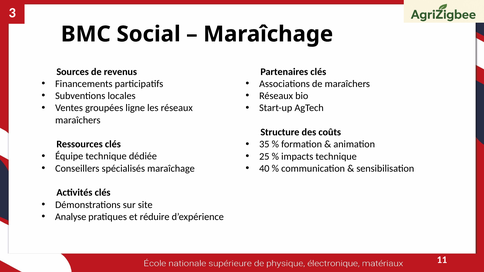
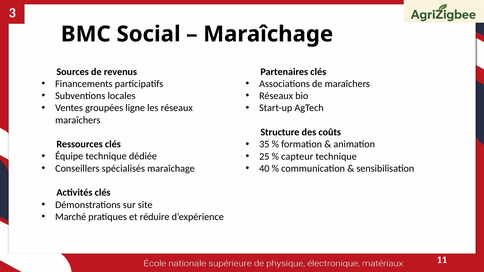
impacts: impacts -> capteur
Analyse: Analyse -> Marché
